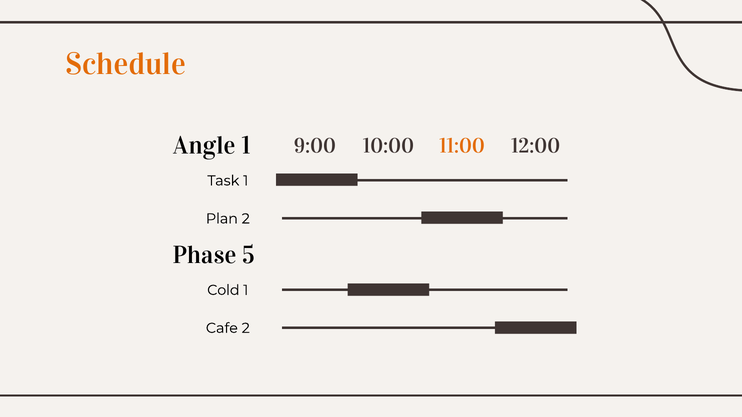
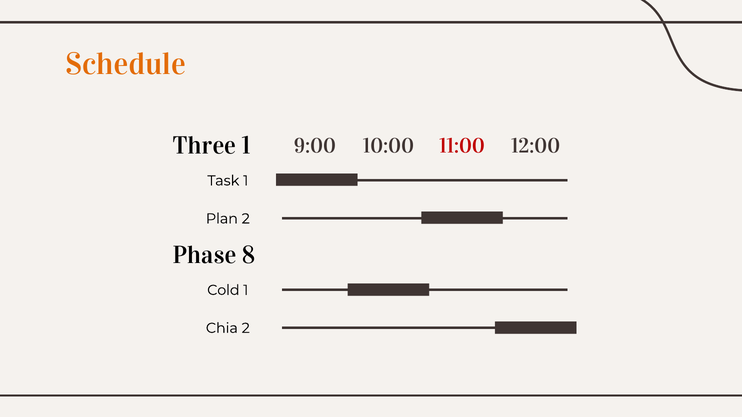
Angle: Angle -> Three
11:00 colour: orange -> red
5: 5 -> 8
Cafe: Cafe -> Chia
